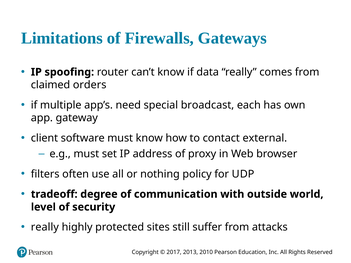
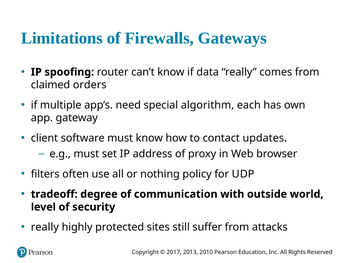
broadcast: broadcast -> algorithm
external: external -> updates
